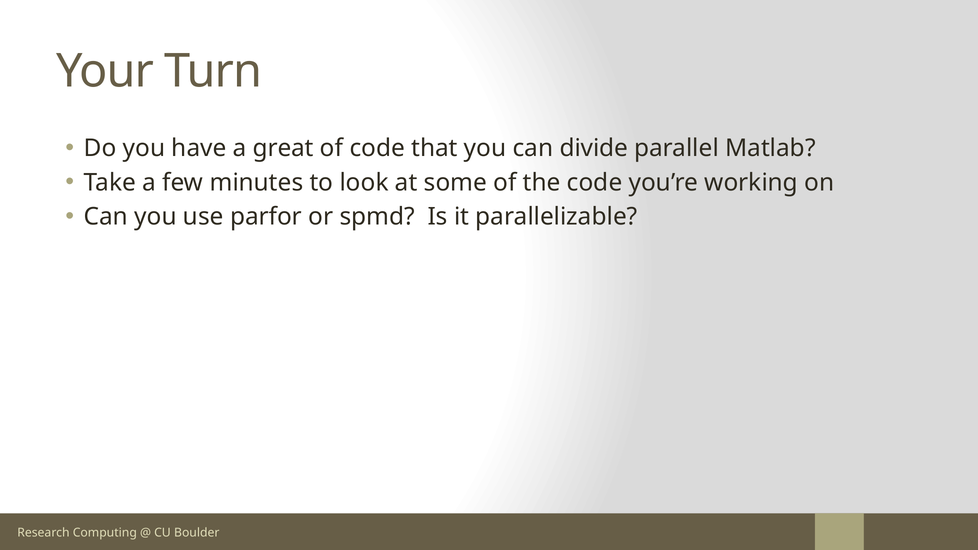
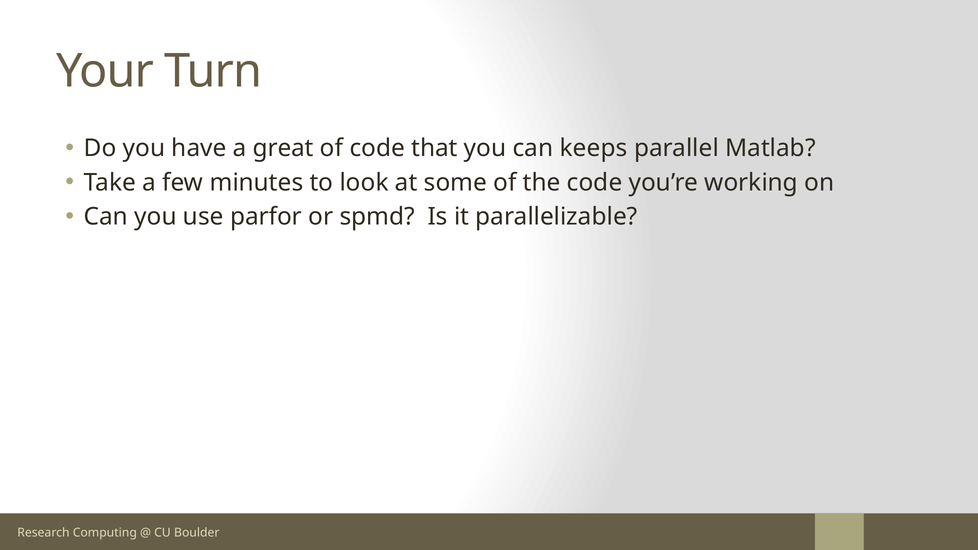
divide: divide -> keeps
